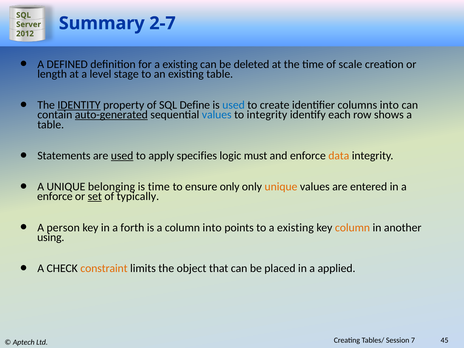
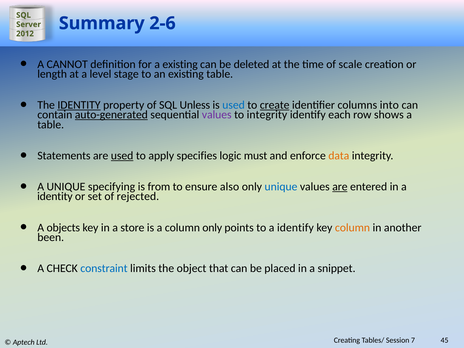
2-7: 2-7 -> 2-6
DEFINED: DEFINED -> CANNOT
Define: Define -> Unless
create underline: none -> present
values at (217, 115) colour: blue -> purple
belonging: belonging -> specifying
is time: time -> from
ensure only: only -> also
unique at (281, 187) colour: orange -> blue
are at (340, 187) underline: none -> present
enforce at (55, 196): enforce -> identity
set underline: present -> none
typically: typically -> rejected
person: person -> objects
forth: forth -> store
column into: into -> only
to a existing: existing -> identify
using: using -> been
constraint colour: orange -> blue
applied: applied -> snippet
